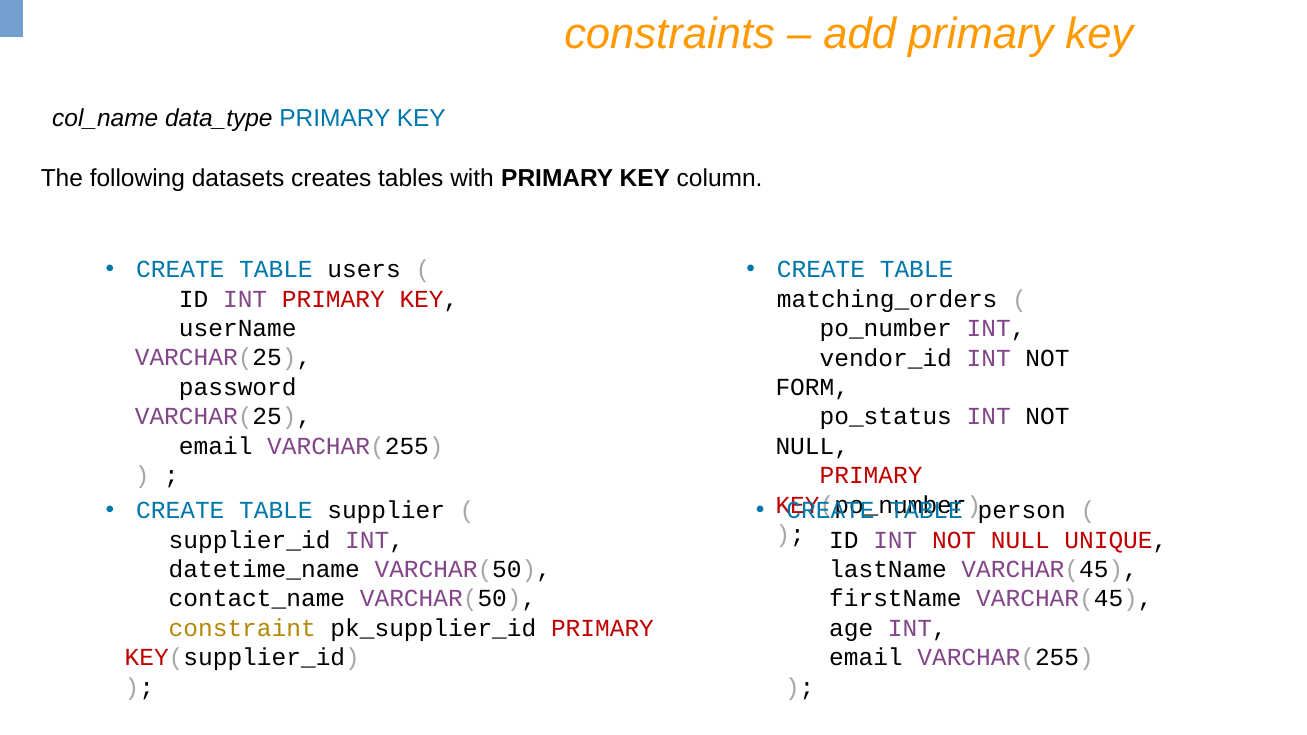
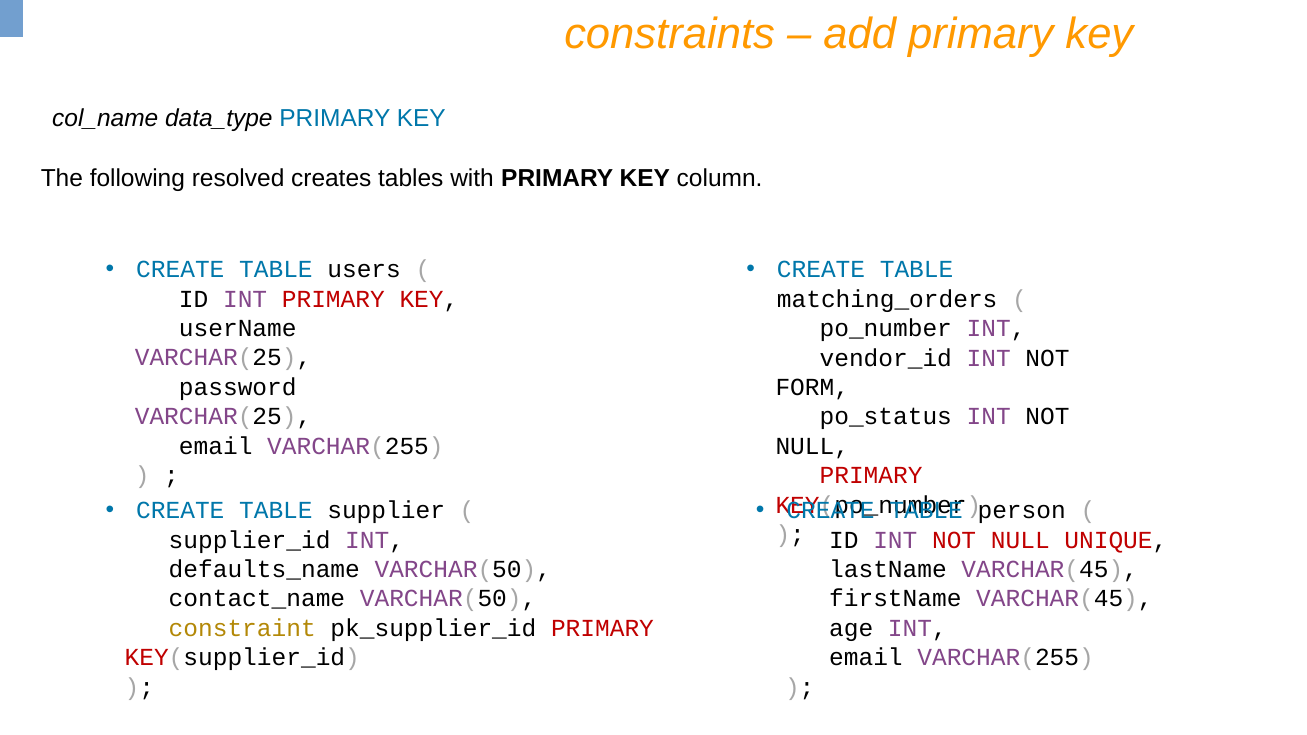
datasets: datasets -> resolved
datetime_name: datetime_name -> defaults_name
